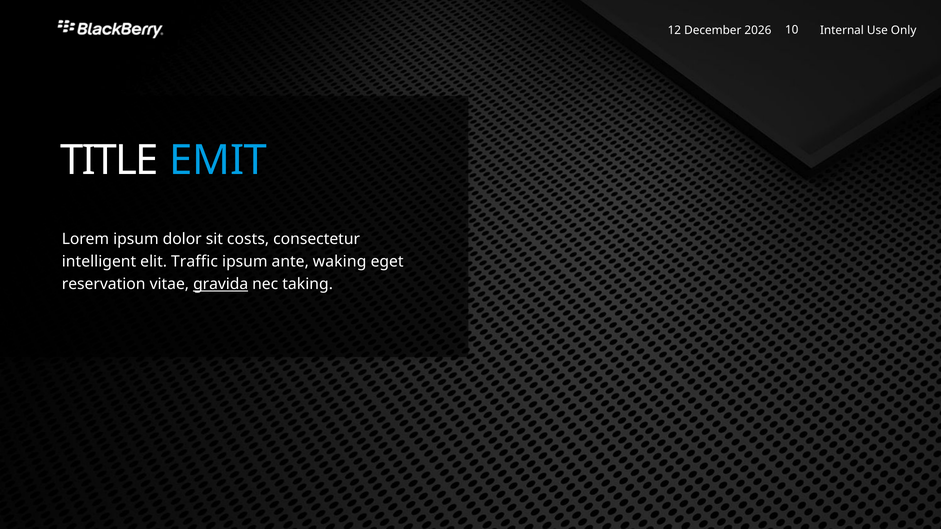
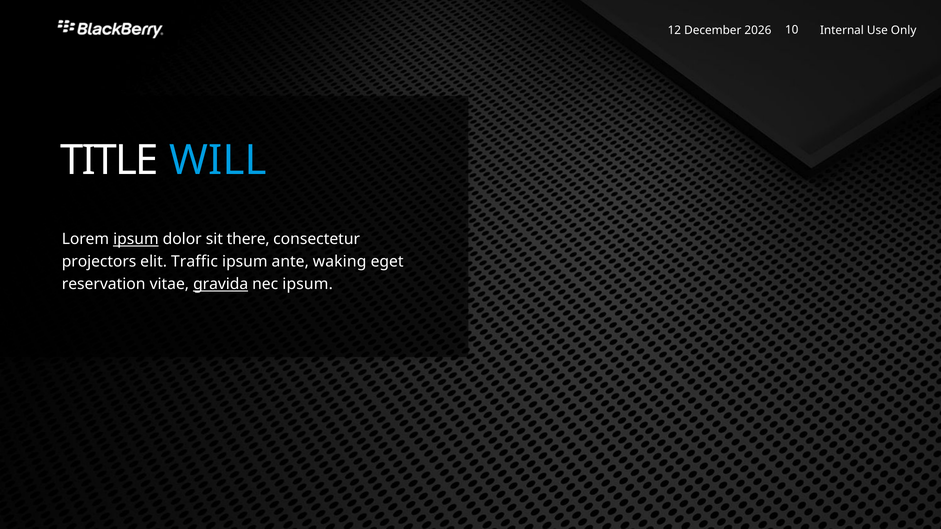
EMIT: EMIT -> WILL
ipsum at (136, 239) underline: none -> present
costs: costs -> there
intelligent: intelligent -> projectors
nec taking: taking -> ipsum
